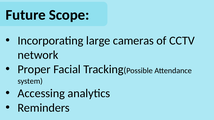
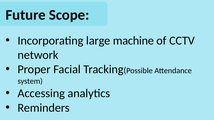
cameras: cameras -> machine
